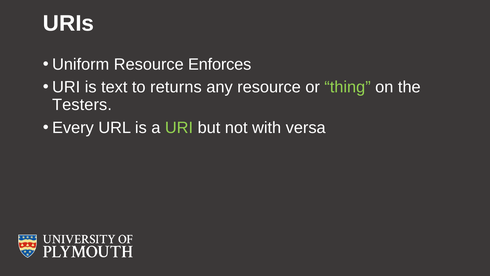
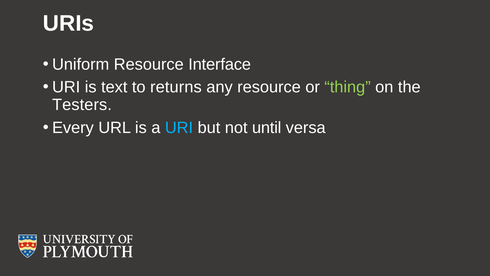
Enforces: Enforces -> Interface
URI at (179, 127) colour: light green -> light blue
with: with -> until
